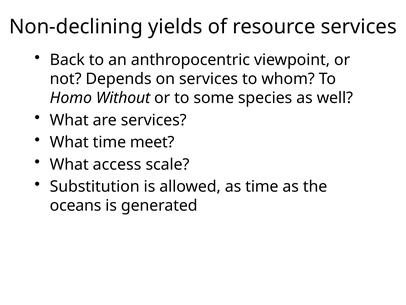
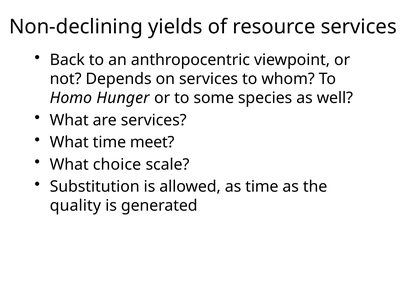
Without: Without -> Hunger
access: access -> choice
oceans: oceans -> quality
